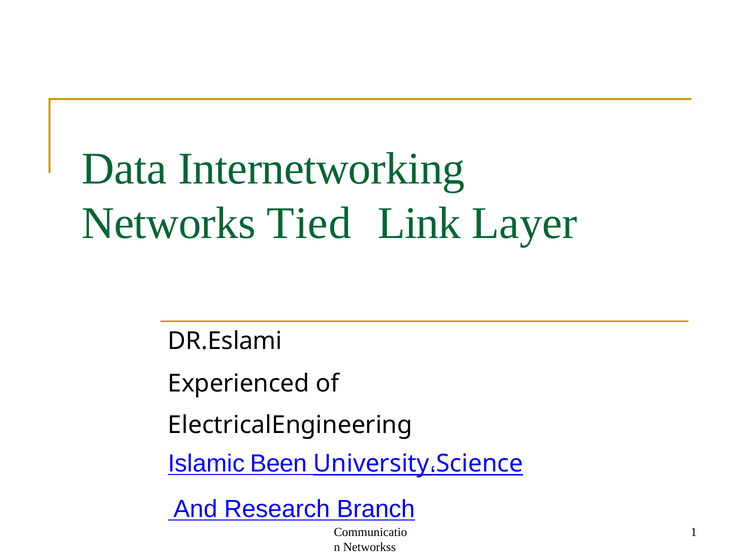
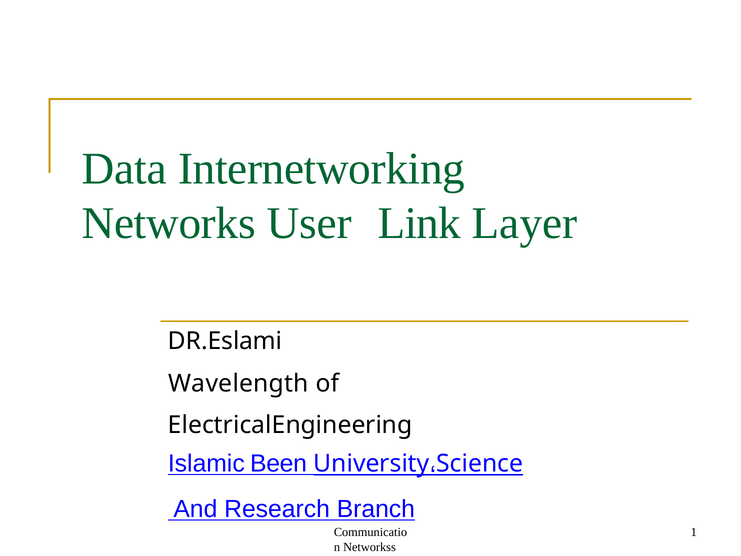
Tied: Tied -> User
Experienced: Experienced -> Wavelength
